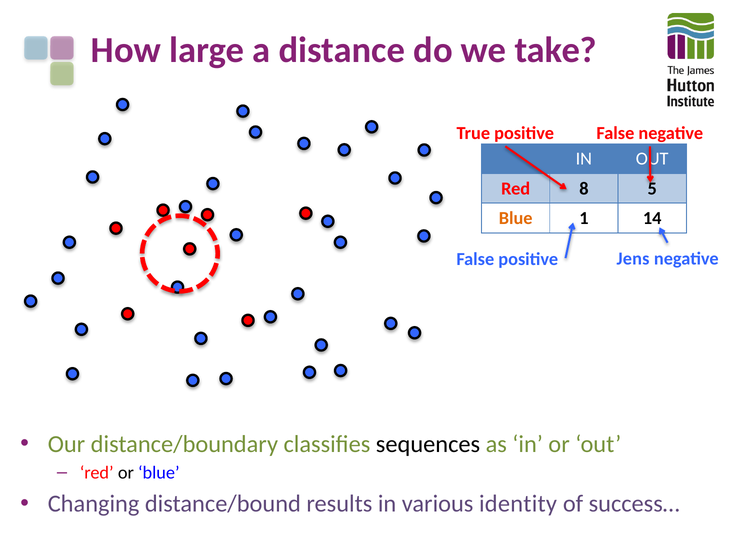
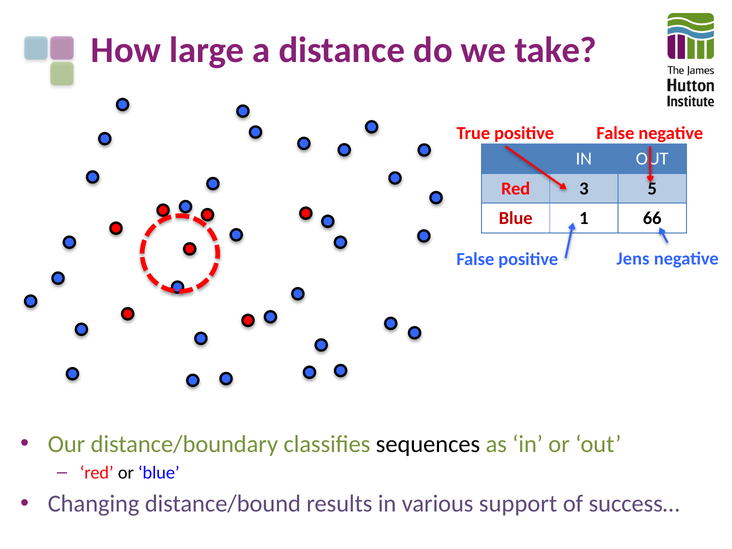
8: 8 -> 3
Blue at (516, 218) colour: orange -> red
14: 14 -> 66
identity: identity -> support
